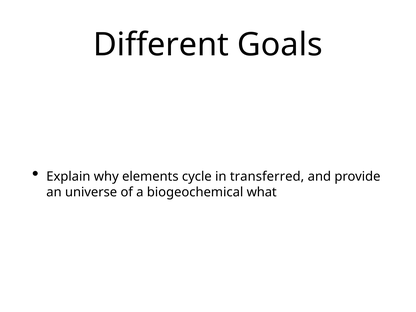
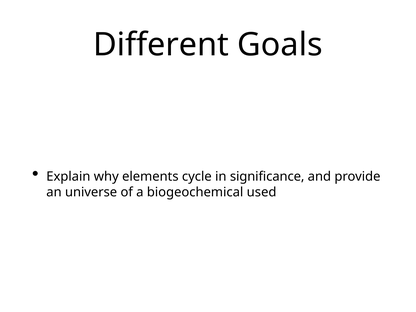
transferred: transferred -> significance
what: what -> used
